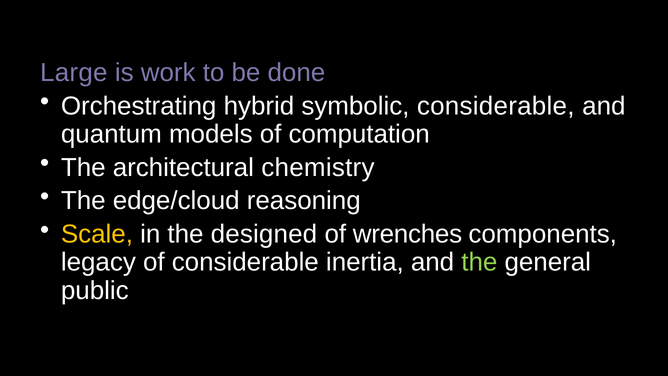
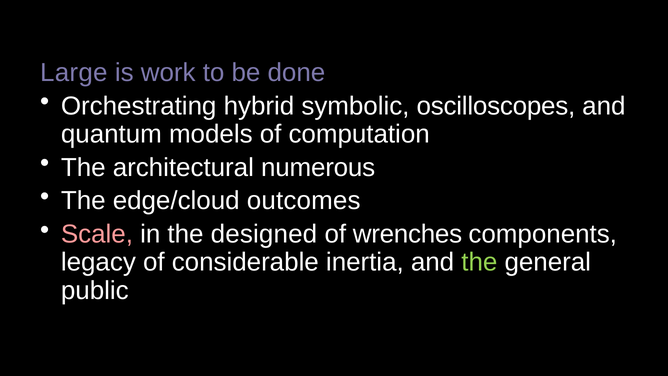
symbolic considerable: considerable -> oscilloscopes
chemistry: chemistry -> numerous
reasoning: reasoning -> outcomes
Scale colour: yellow -> pink
